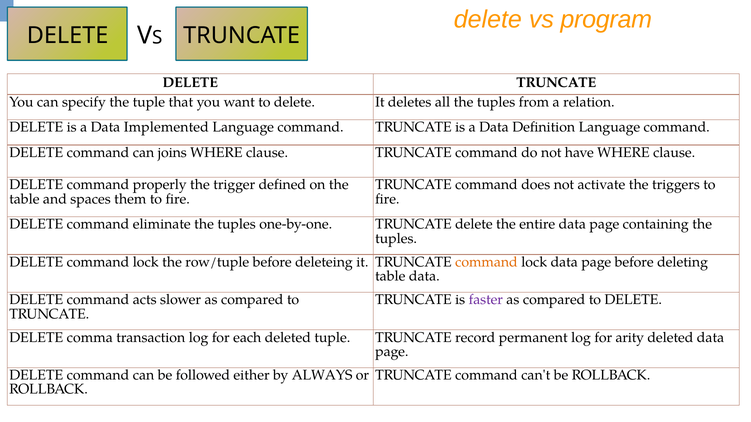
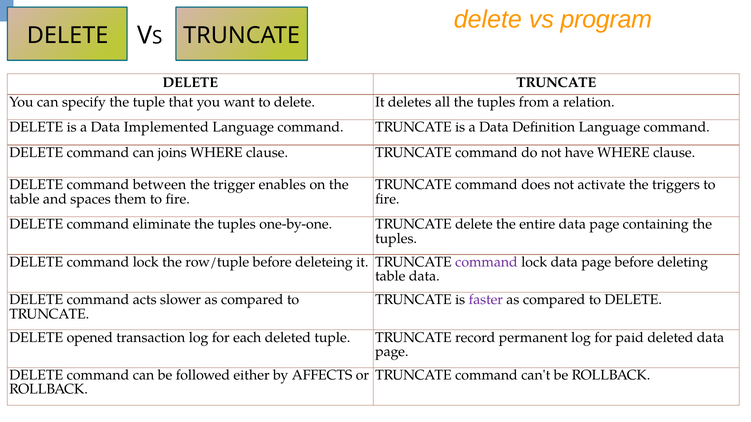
properly: properly -> between
defined: defined -> enables
command at (486, 262) colour: orange -> purple
comma: comma -> opened
arity: arity -> paid
ALWAYS: ALWAYS -> AFFECTS
